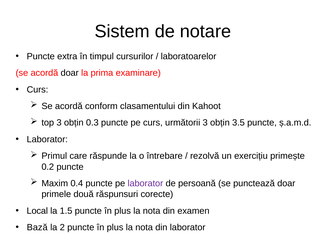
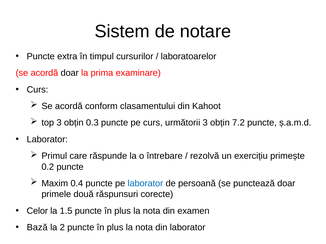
3.5: 3.5 -> 7.2
laborator at (145, 184) colour: purple -> blue
Local: Local -> Celor
